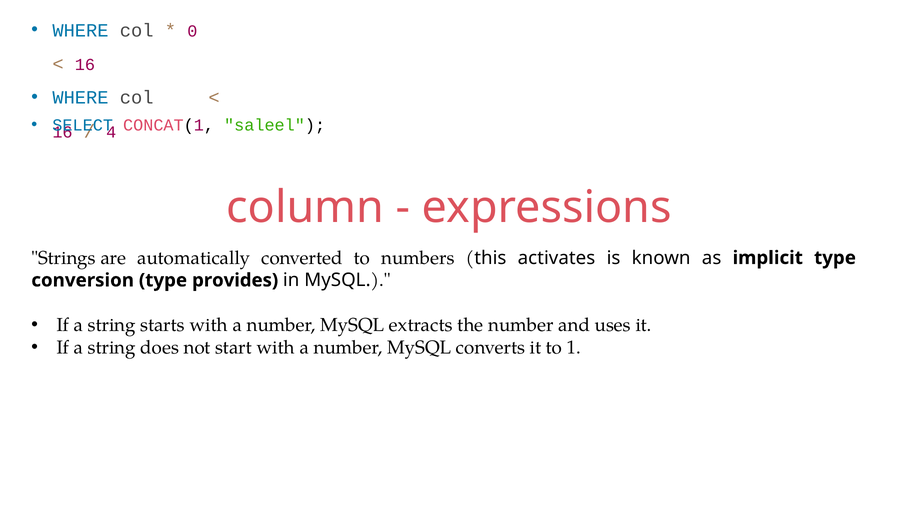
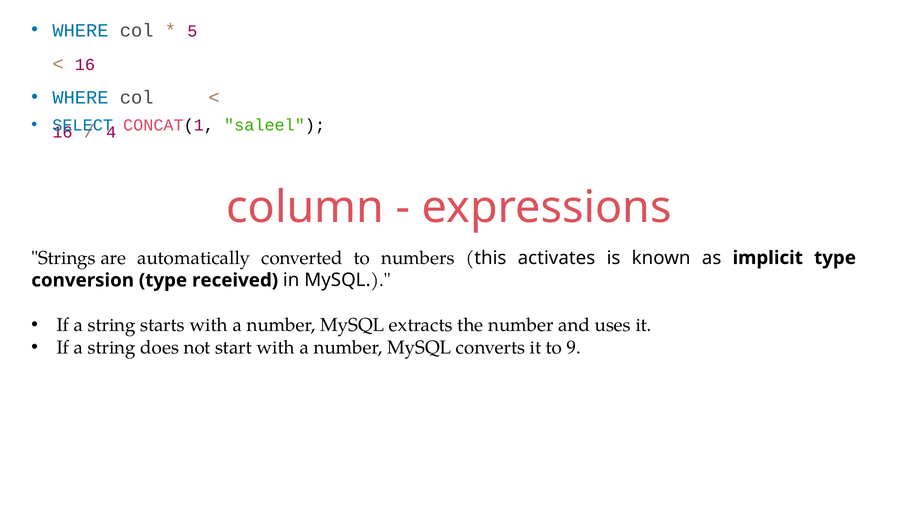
0: 0 -> 5
provides: provides -> received
1: 1 -> 9
